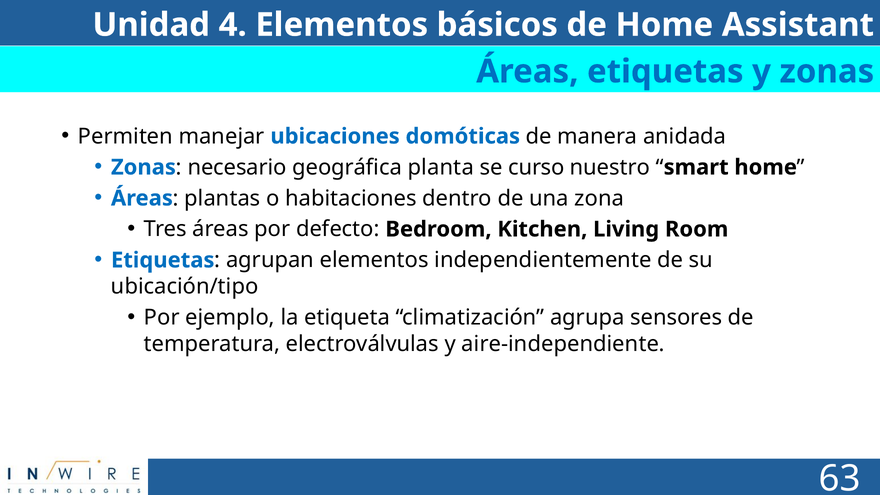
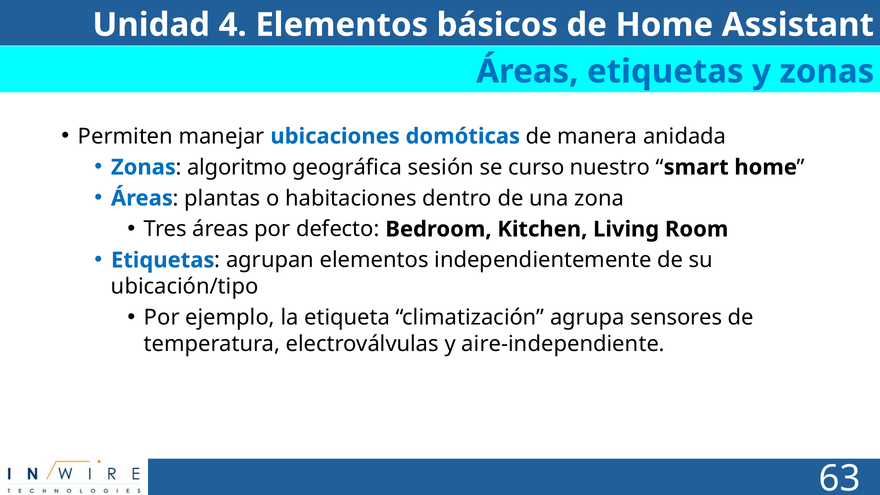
necesario: necesario -> algoritmo
planta: planta -> sesión
